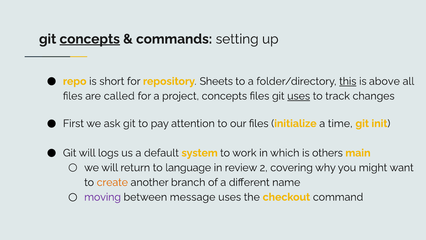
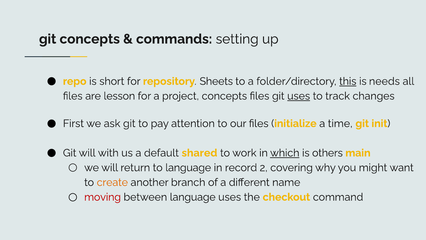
concepts at (90, 39) underline: present -> none
above: above -> needs
called: called -> lesson
logs: logs -> with
system: system -> shared
which underline: none -> present
review: review -> record
moving colour: purple -> red
between message: message -> language
